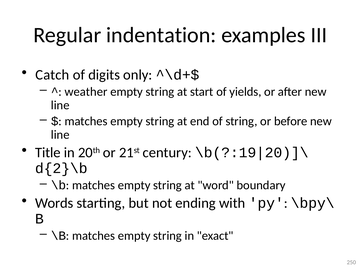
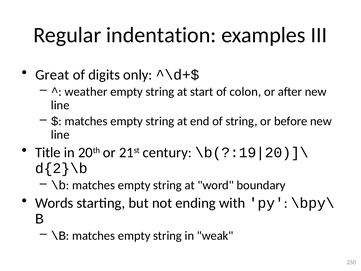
Catch: Catch -> Great
yields: yields -> colon
exact: exact -> weak
